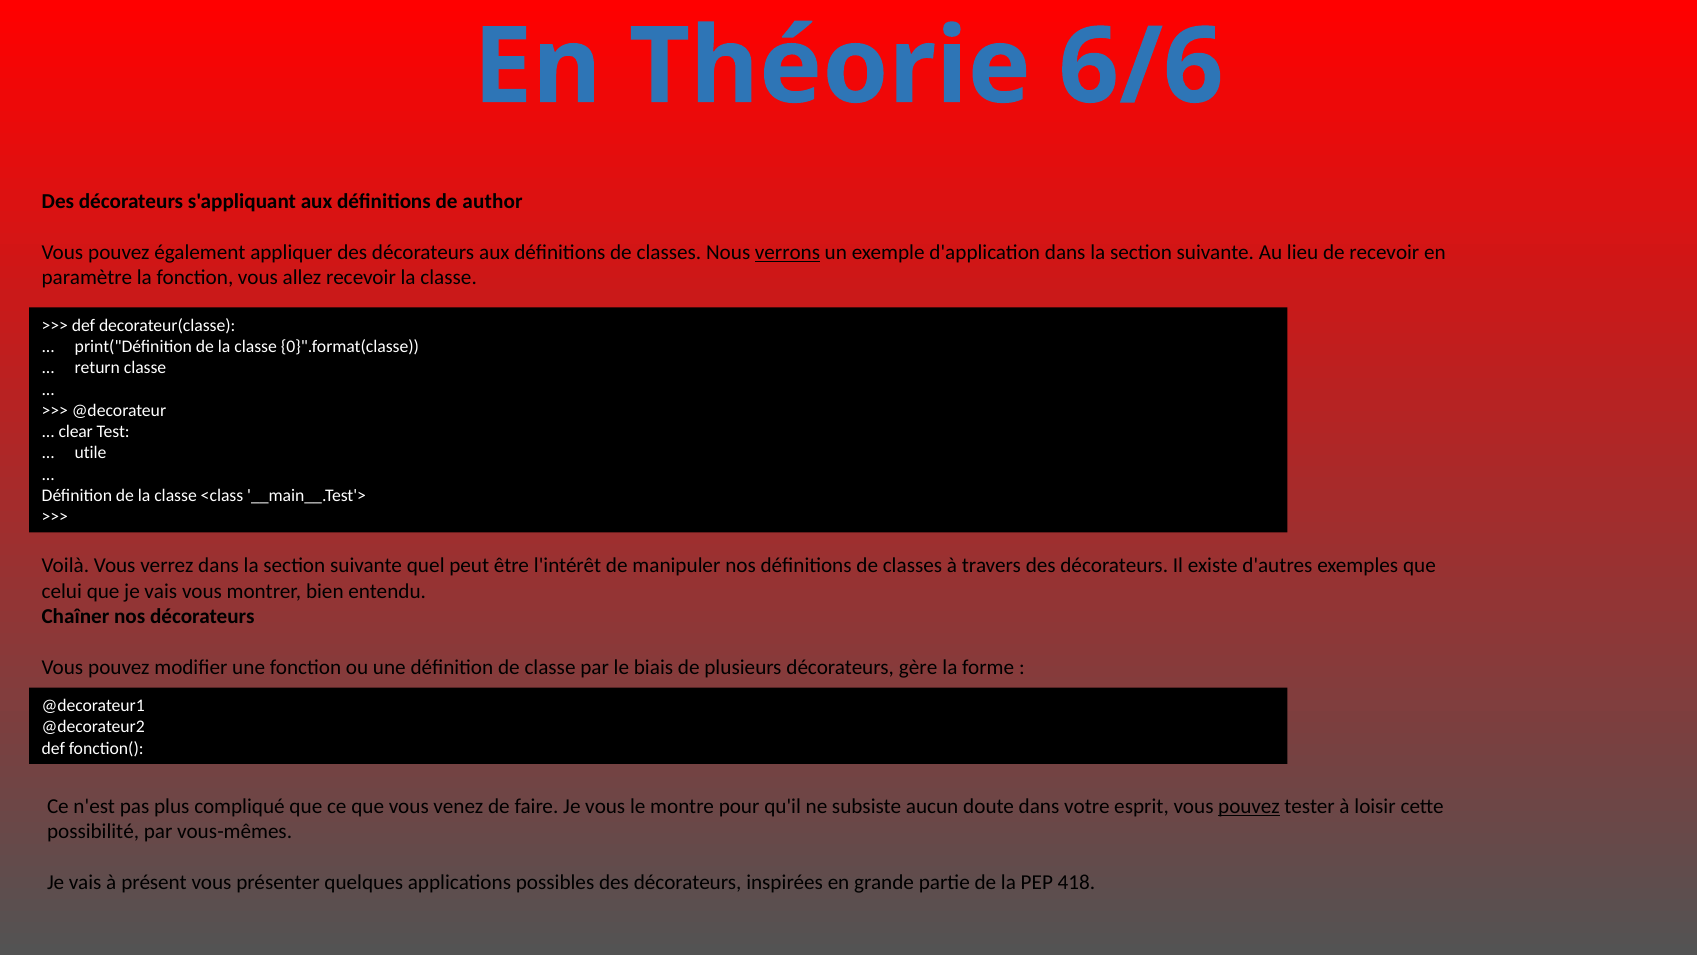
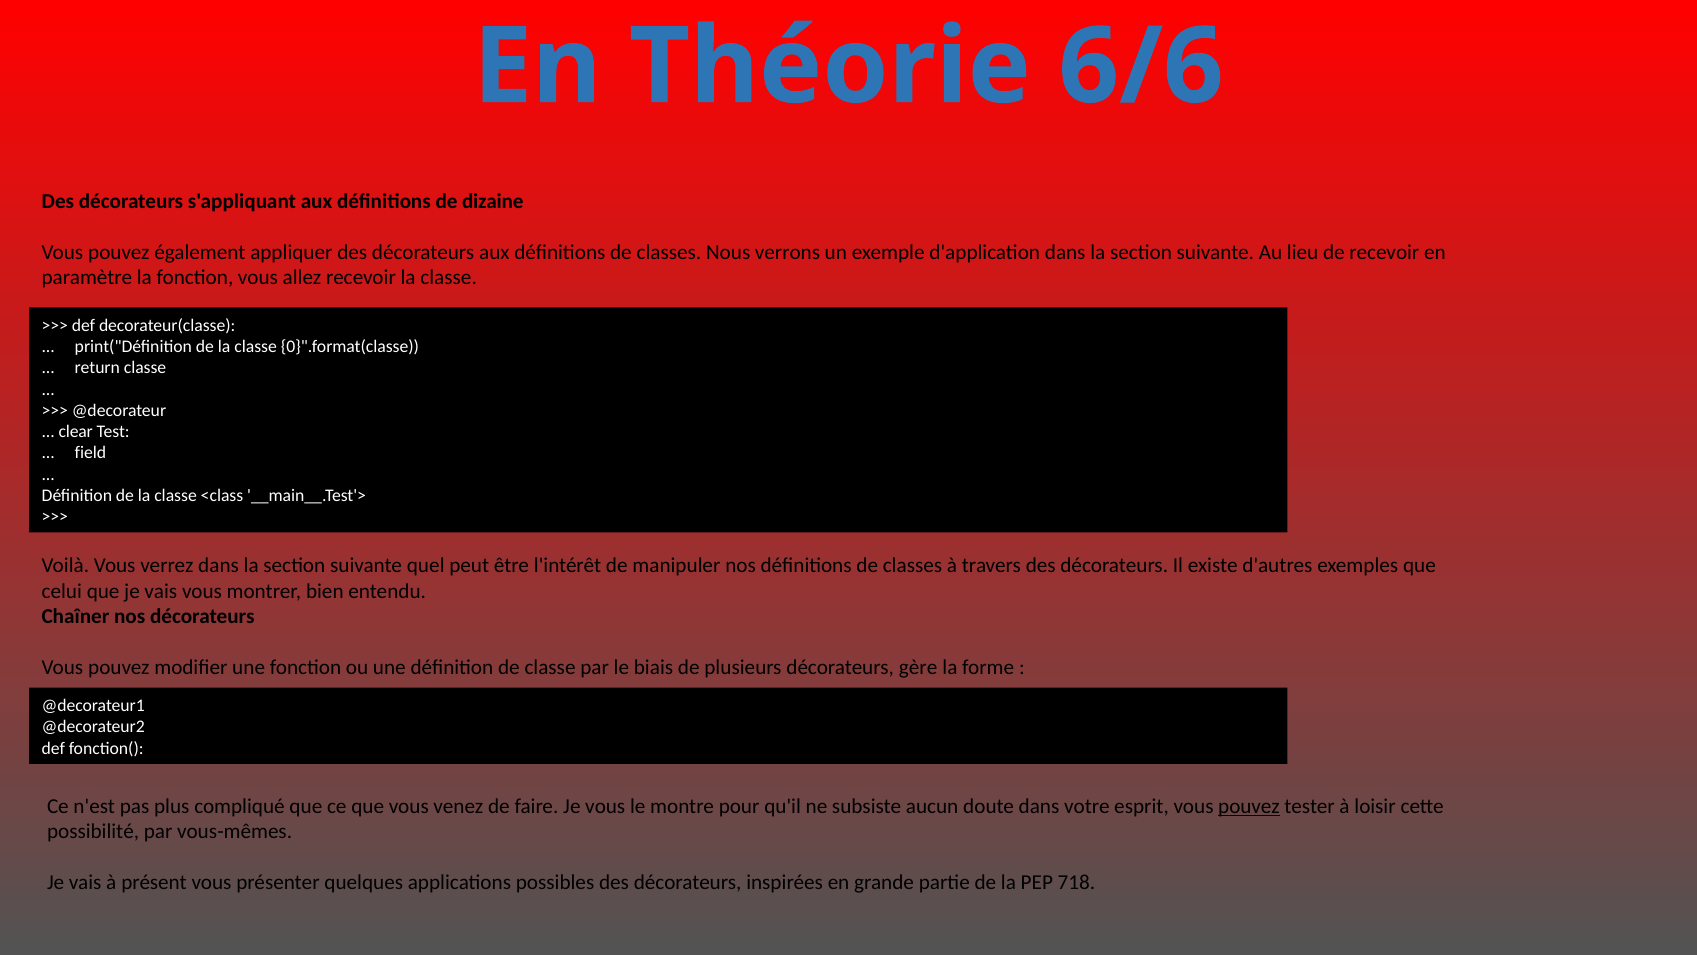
author: author -> dizaine
verrons underline: present -> none
utile: utile -> field
418: 418 -> 718
